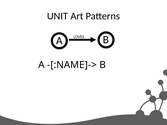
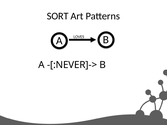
UNIT: UNIT -> SORT
-[:NAME]->: -[:NAME]-> -> -[:NEVER]->
